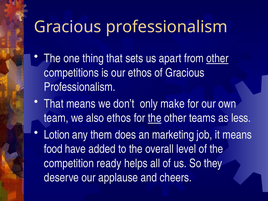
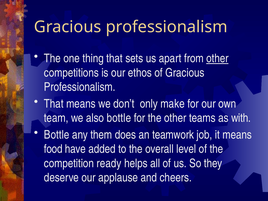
also ethos: ethos -> bottle
the at (155, 118) underline: present -> none
less: less -> with
Lotion at (57, 135): Lotion -> Bottle
marketing: marketing -> teamwork
